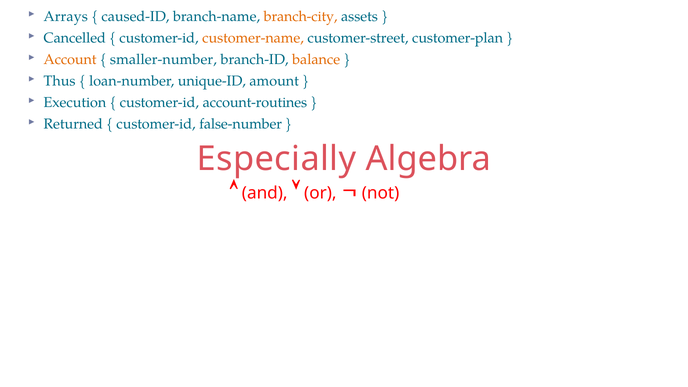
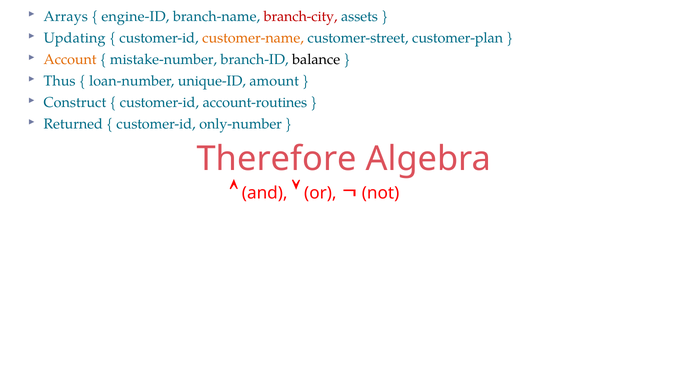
caused-ID: caused-ID -> engine-ID
branch-city colour: orange -> red
Cancelled: Cancelled -> Updating
smaller-number: smaller-number -> mistake-number
balance colour: orange -> black
Execution: Execution -> Construct
false-number: false-number -> only-number
Especially: Especially -> Therefore
